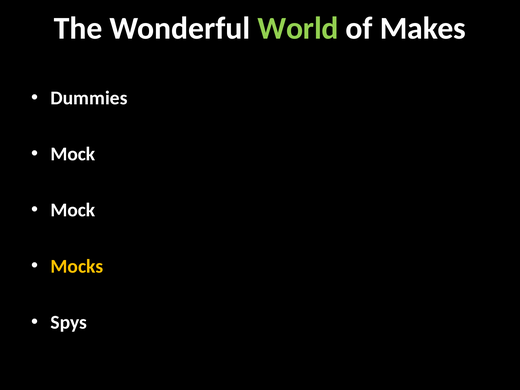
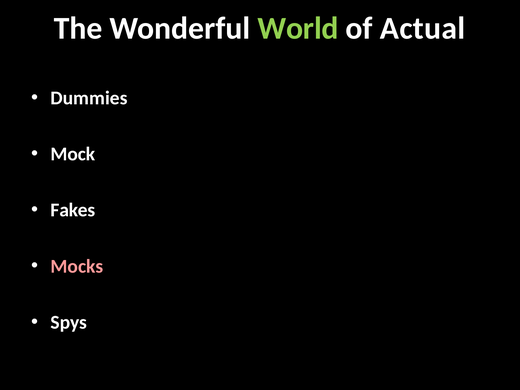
Makes: Makes -> Actual
Mock at (73, 210): Mock -> Fakes
Mocks colour: yellow -> pink
